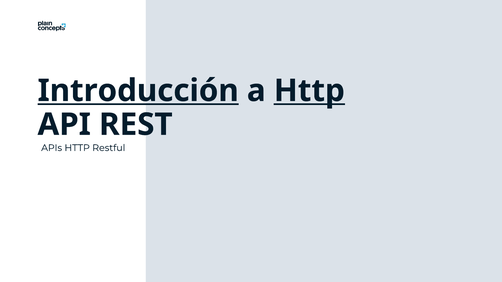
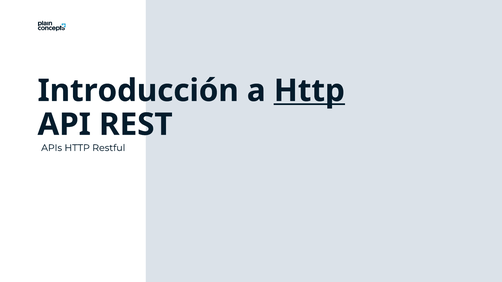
Introducción underline: present -> none
